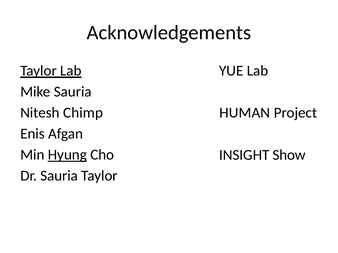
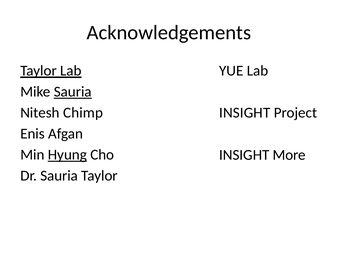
Sauria at (73, 92) underline: none -> present
HUMAN at (245, 113): HUMAN -> INSIGHT
Show: Show -> More
